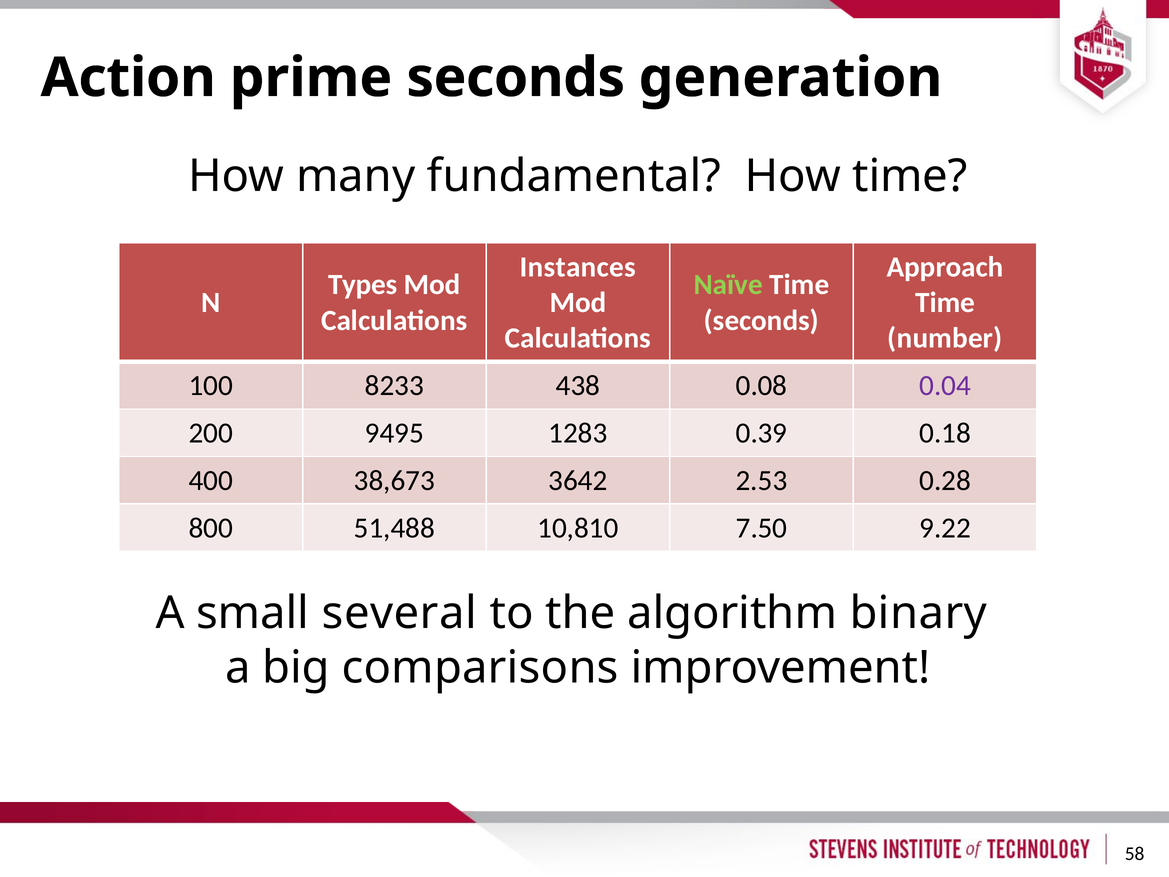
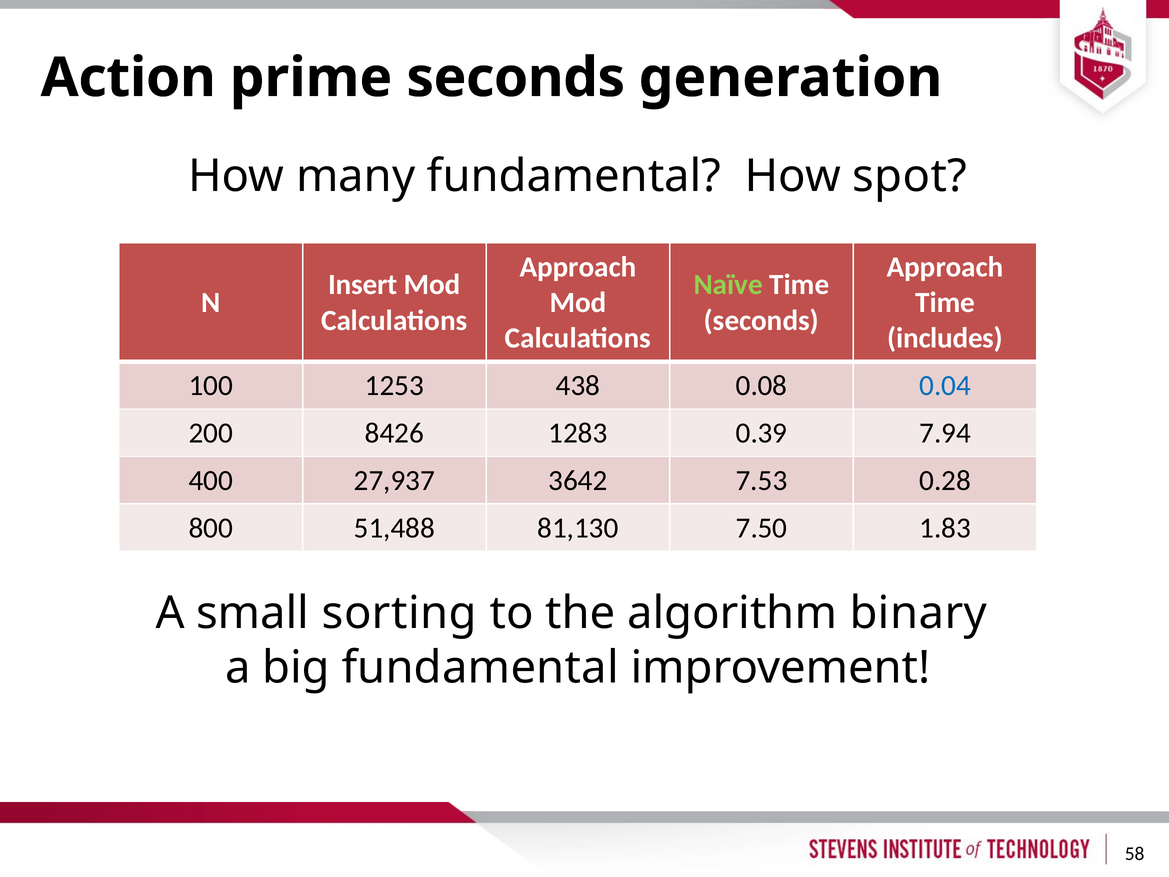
How time: time -> spot
Instances at (578, 267): Instances -> Approach
Types: Types -> Insert
number: number -> includes
8233: 8233 -> 1253
0.04 colour: purple -> blue
9495: 9495 -> 8426
0.18: 0.18 -> 7.94
38,673: 38,673 -> 27,937
2.53: 2.53 -> 7.53
10,810: 10,810 -> 81,130
9.22: 9.22 -> 1.83
several: several -> sorting
big comparisons: comparisons -> fundamental
